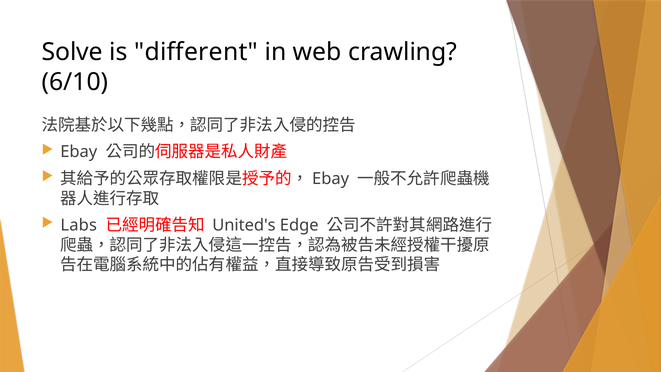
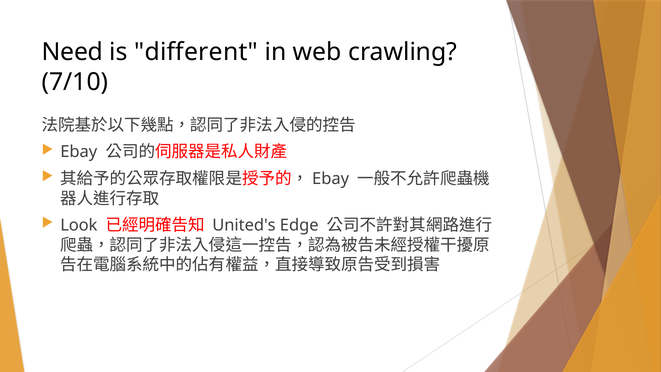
Solve: Solve -> Need
6/10: 6/10 -> 7/10
Labs: Labs -> Look
